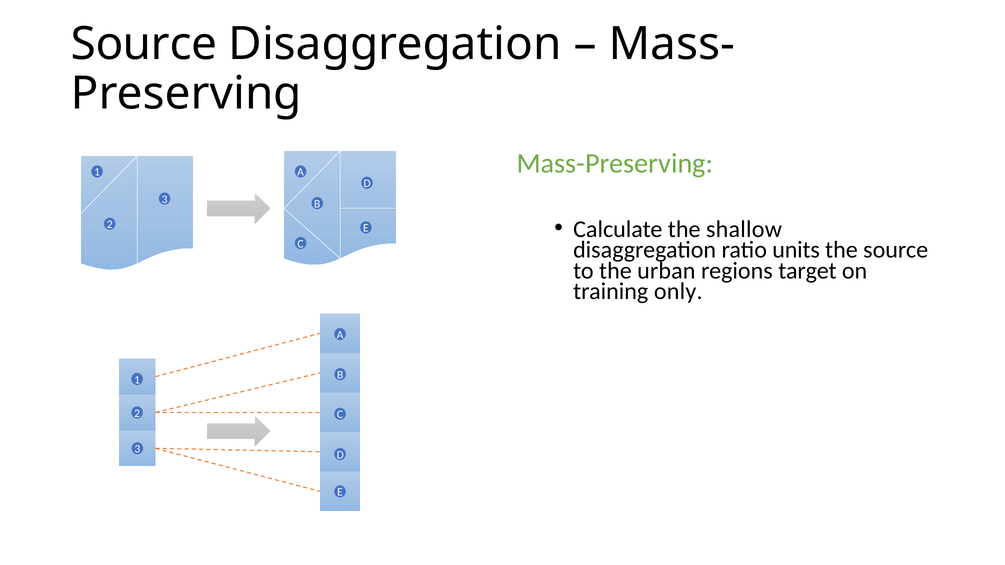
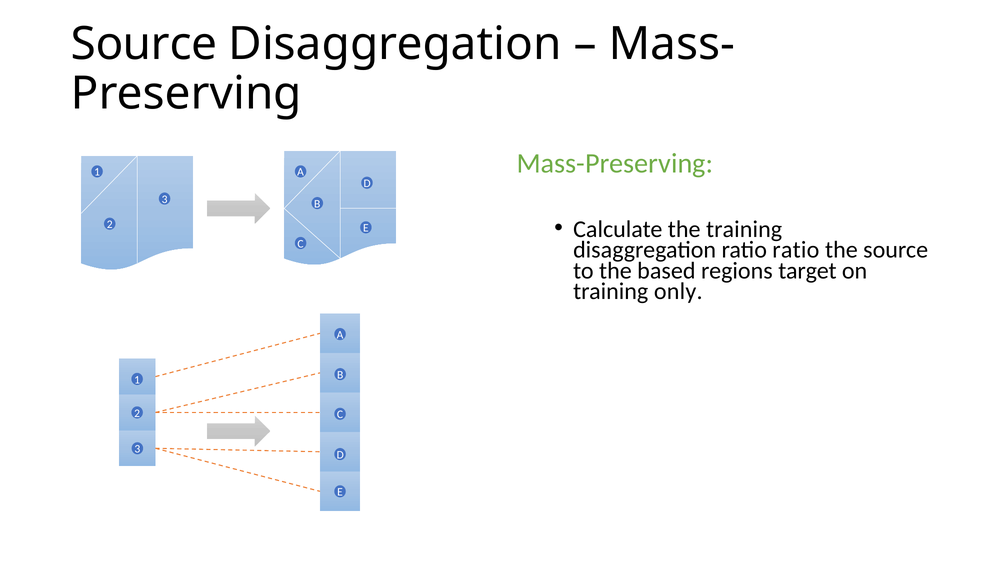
the shallow: shallow -> training
ratio units: units -> ratio
urban: urban -> based
